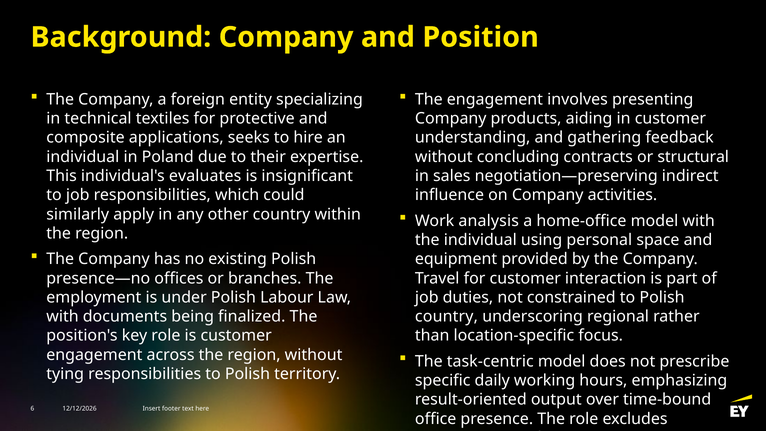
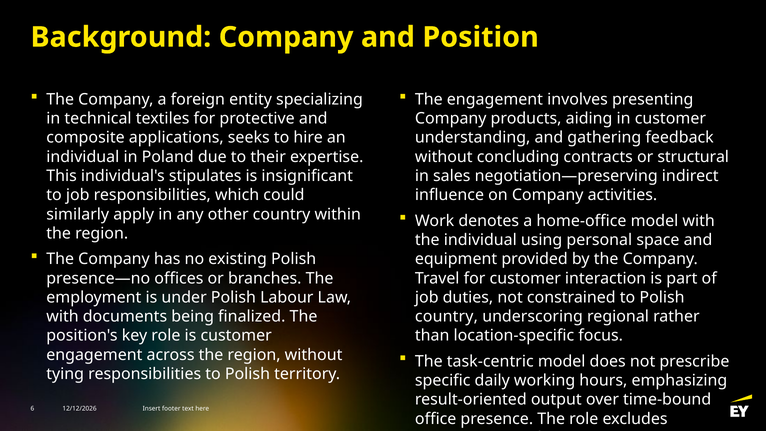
evaluates: evaluates -> stipulates
analysis: analysis -> denotes
